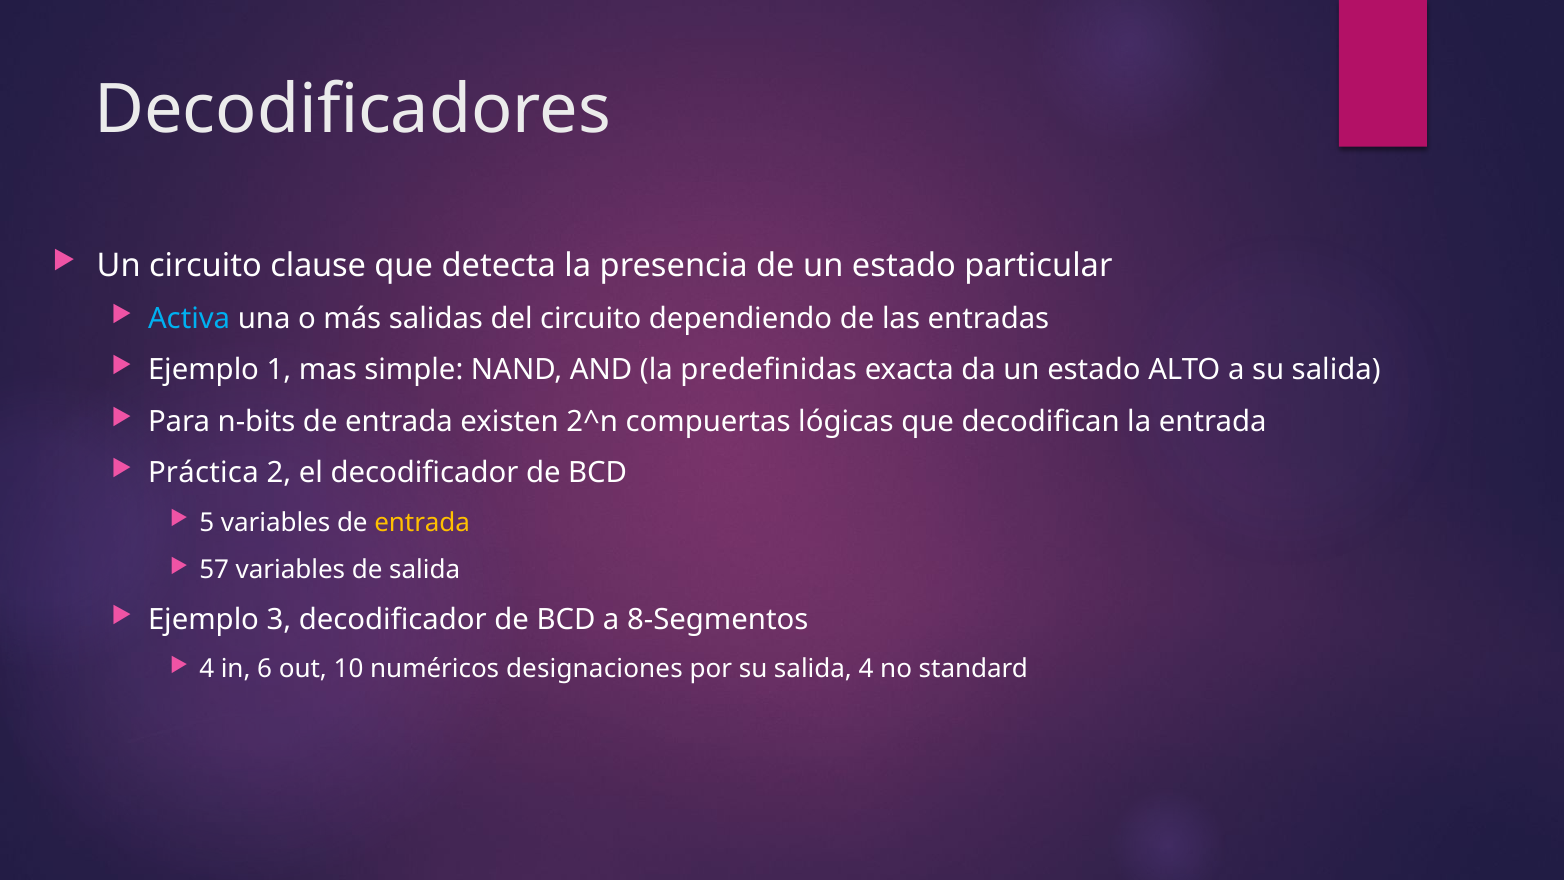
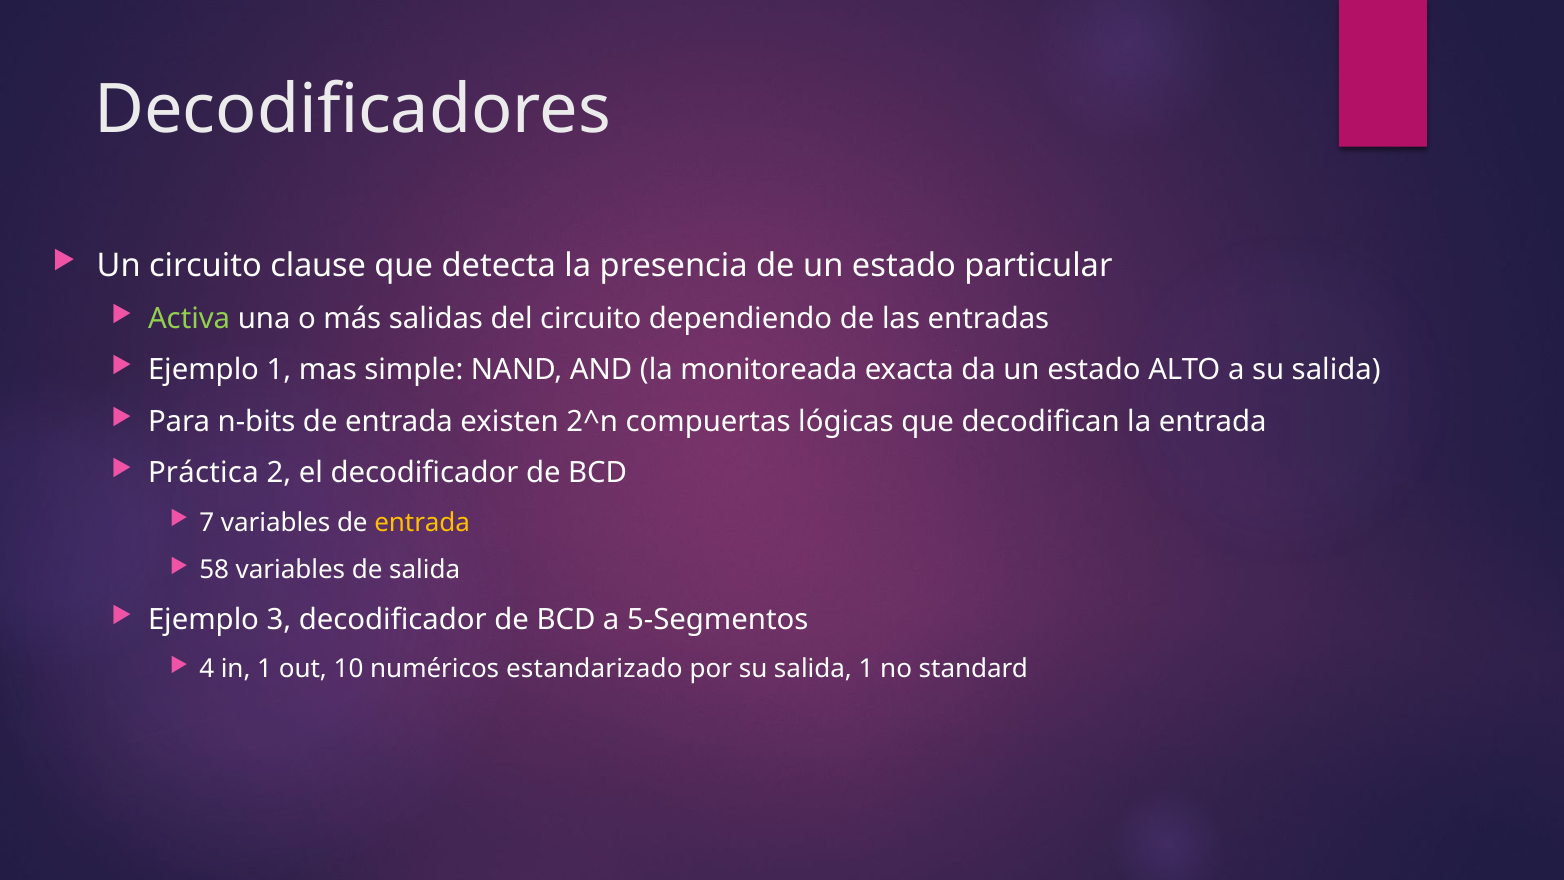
Activa colour: light blue -> light green
predefinidas: predefinidas -> monitoreada
5: 5 -> 7
57: 57 -> 58
8-Segmentos: 8-Segmentos -> 5-Segmentos
in 6: 6 -> 1
designaciones: designaciones -> estandarizado
salida 4: 4 -> 1
